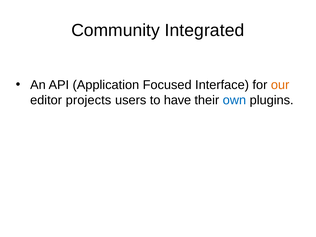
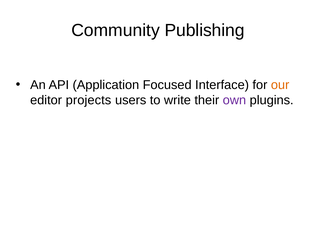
Integrated: Integrated -> Publishing
have: have -> write
own colour: blue -> purple
